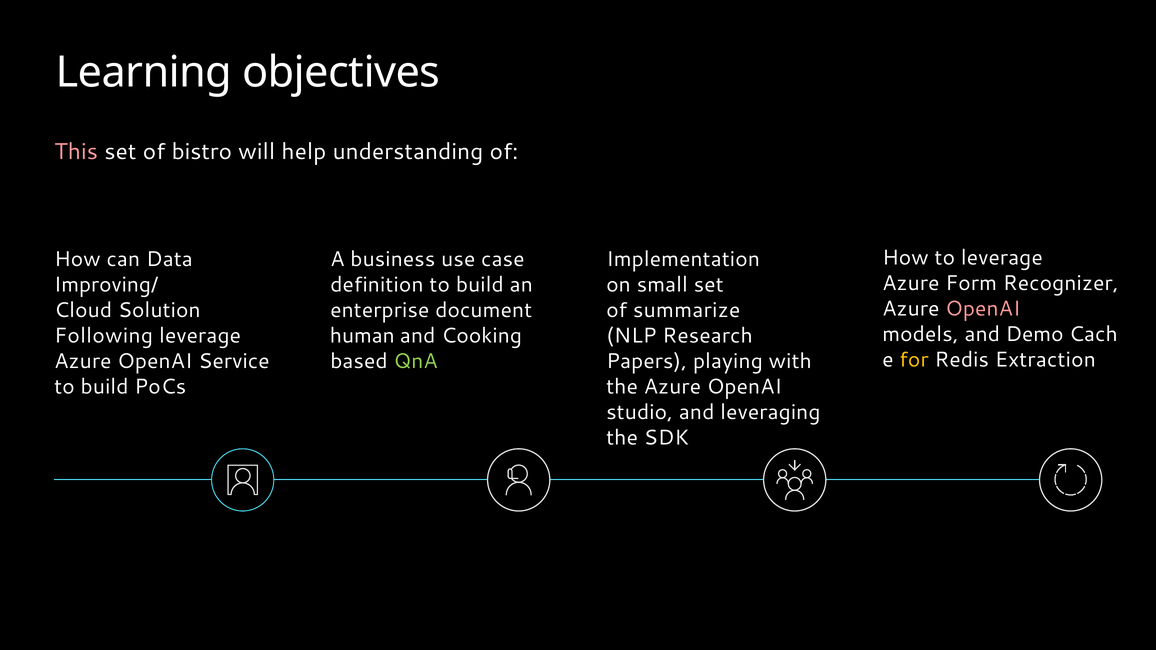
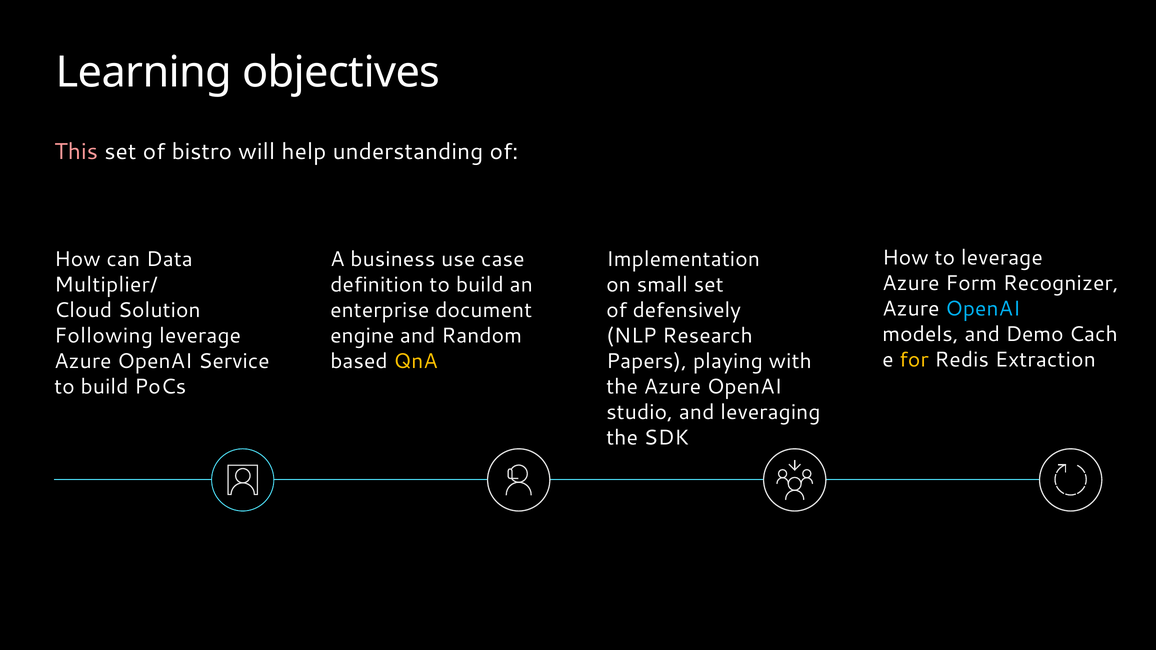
Improving/: Improving/ -> Multiplier/
OpenAI at (983, 309) colour: pink -> light blue
summarize: summarize -> defensively
human: human -> engine
Cooking: Cooking -> Random
QnA colour: light green -> yellow
